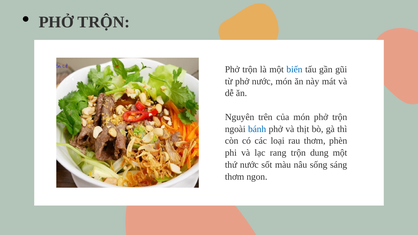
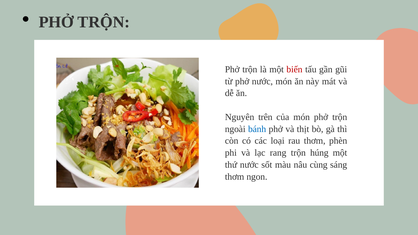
biến colour: blue -> red
dung: dung -> húng
sống: sống -> cùng
